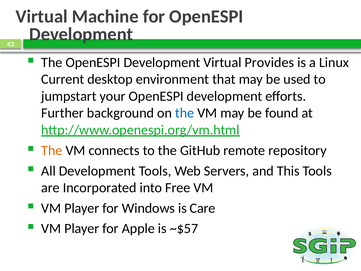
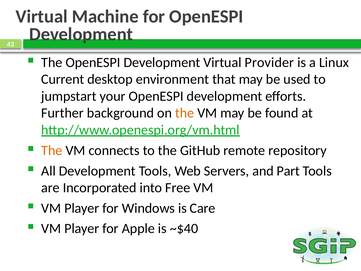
Provides: Provides -> Provider
the at (185, 113) colour: blue -> orange
This: This -> Part
~$57: ~$57 -> ~$40
